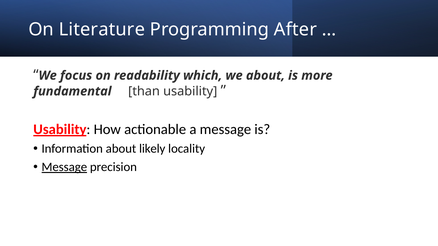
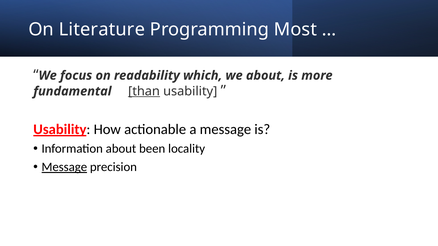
After: After -> Most
than underline: none -> present
likely: likely -> been
